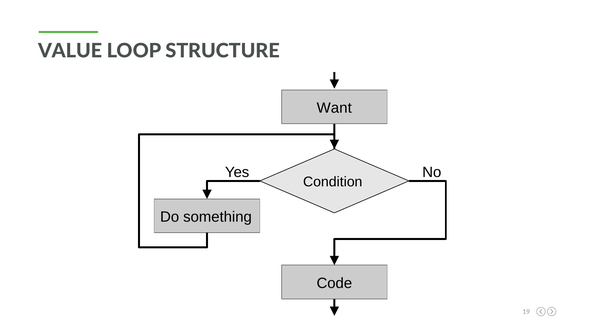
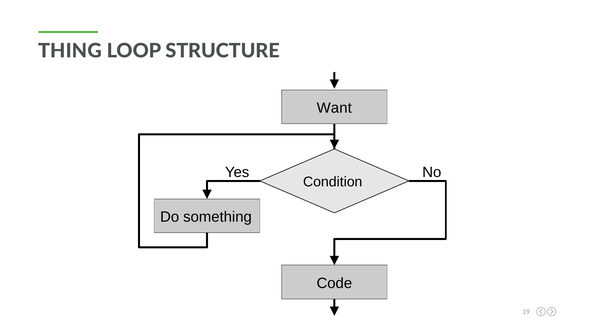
VALUE: VALUE -> THING
